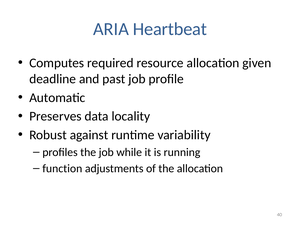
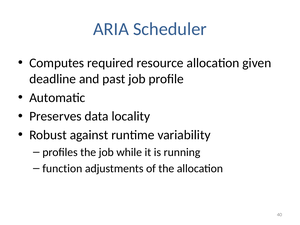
Heartbeat: Heartbeat -> Scheduler
